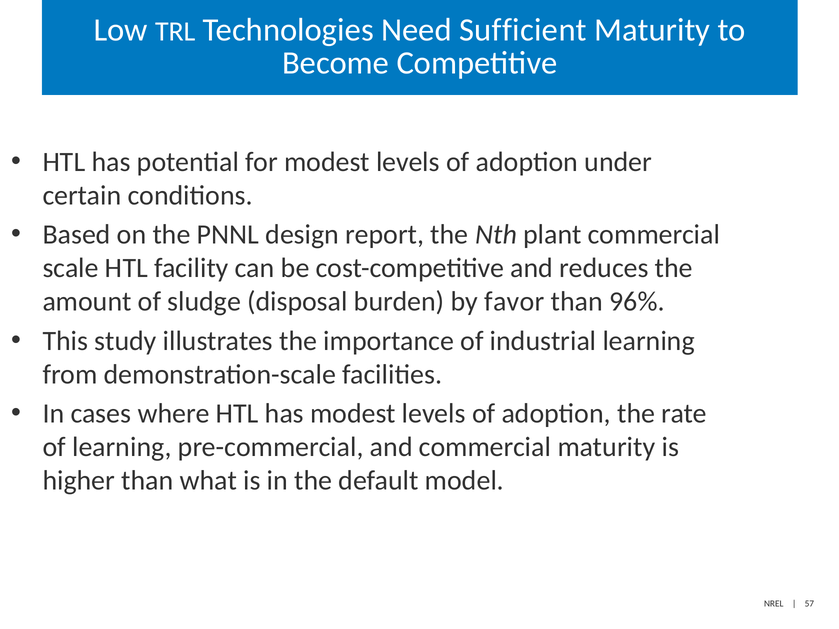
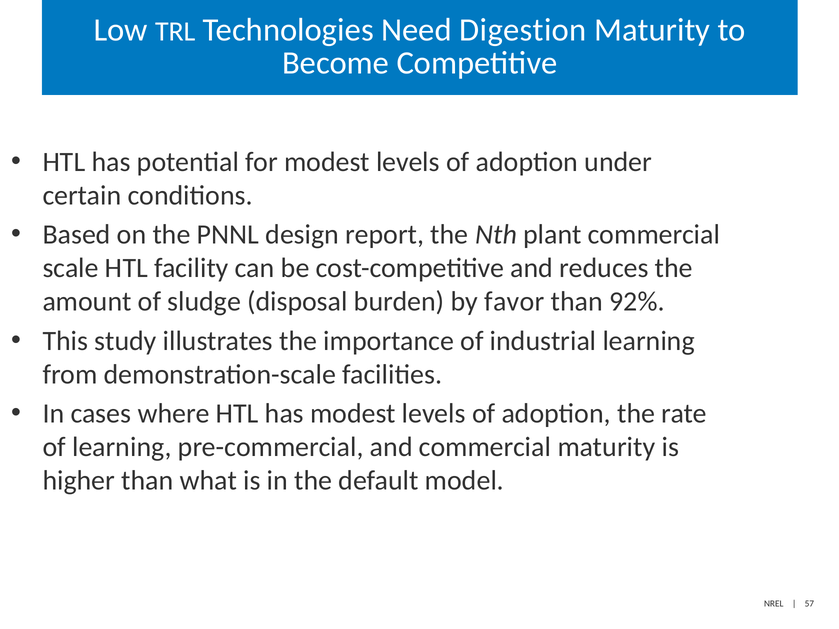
Sufficient: Sufficient -> Digestion
96%: 96% -> 92%
